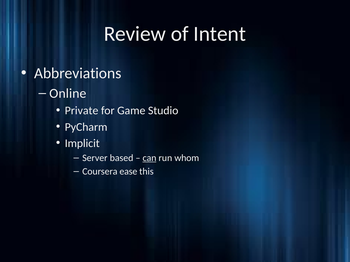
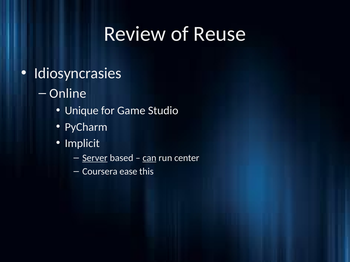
Intent: Intent -> Reuse
Abbreviations: Abbreviations -> Idiosyncrasies
Private: Private -> Unique
Server underline: none -> present
whom: whom -> center
